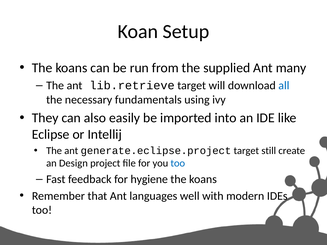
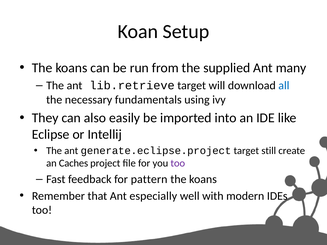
Design: Design -> Caches
too at (178, 163) colour: blue -> purple
hygiene: hygiene -> pattern
languages: languages -> especially
